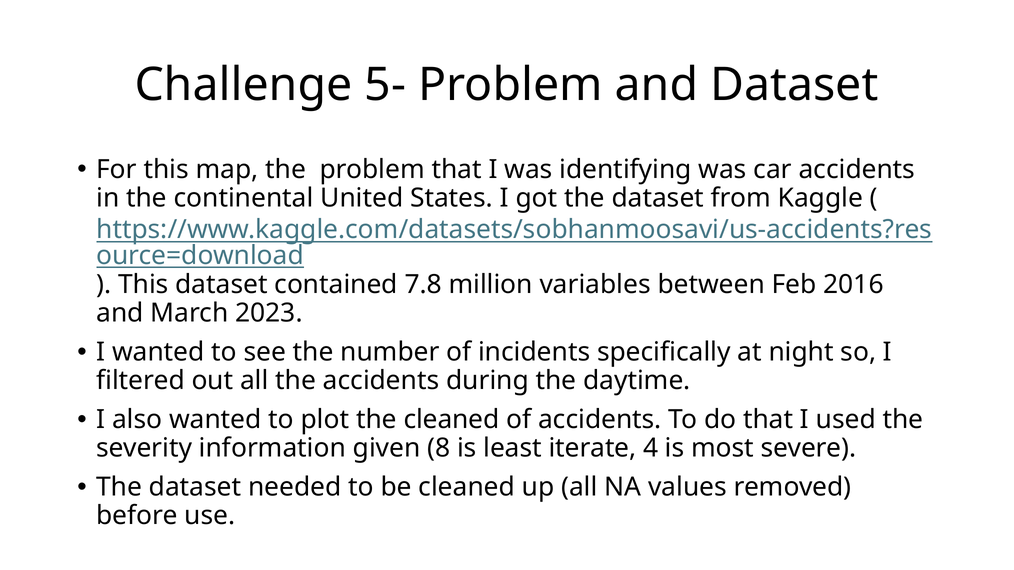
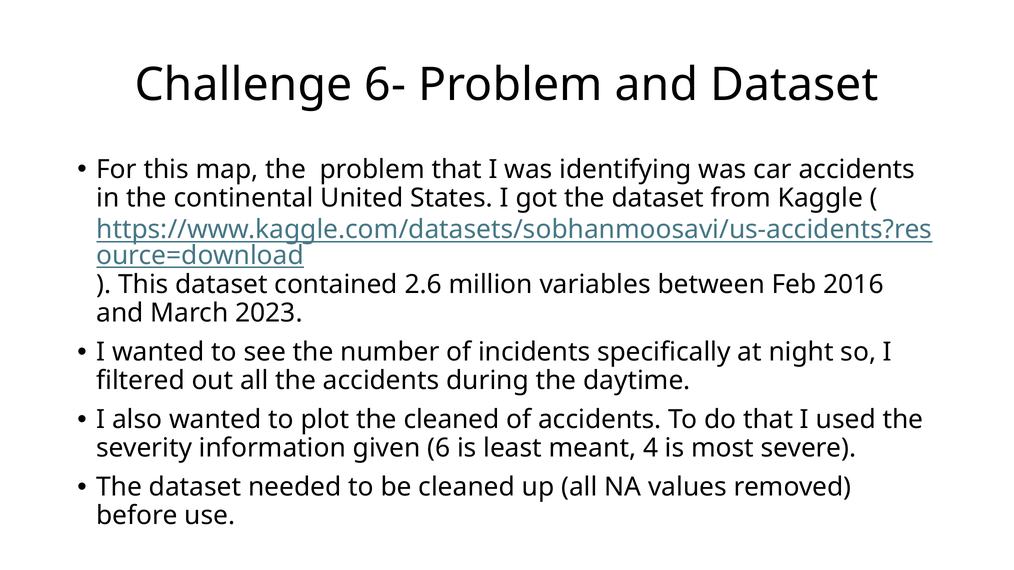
5-: 5- -> 6-
7.8: 7.8 -> 2.6
8: 8 -> 6
iterate: iterate -> meant
